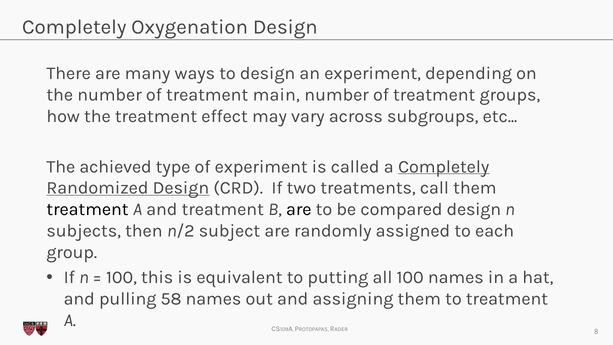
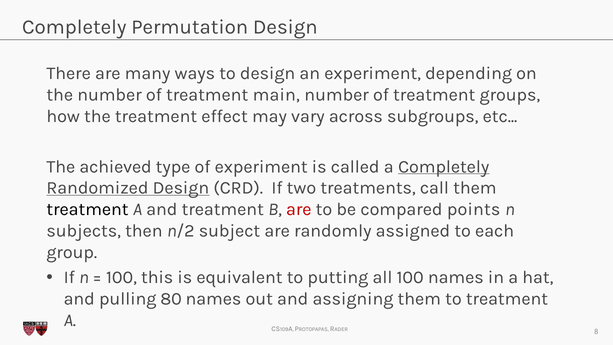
Oxygenation: Oxygenation -> Permutation
are at (299, 209) colour: black -> red
compared design: design -> points
58: 58 -> 80
